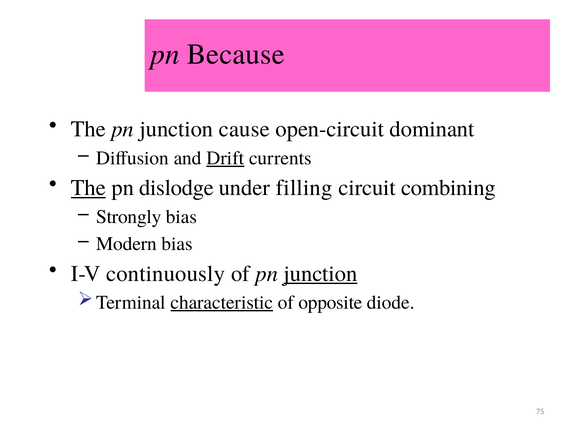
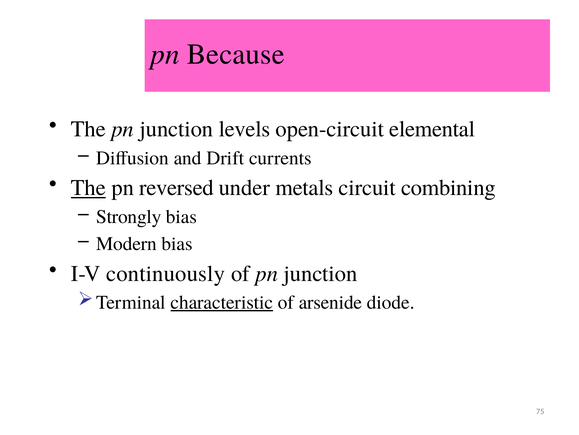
cause: cause -> levels
dominant: dominant -> elemental
Drift underline: present -> none
dislodge: dislodge -> reversed
filling: filling -> metals
junction at (320, 273) underline: present -> none
opposite: opposite -> arsenide
